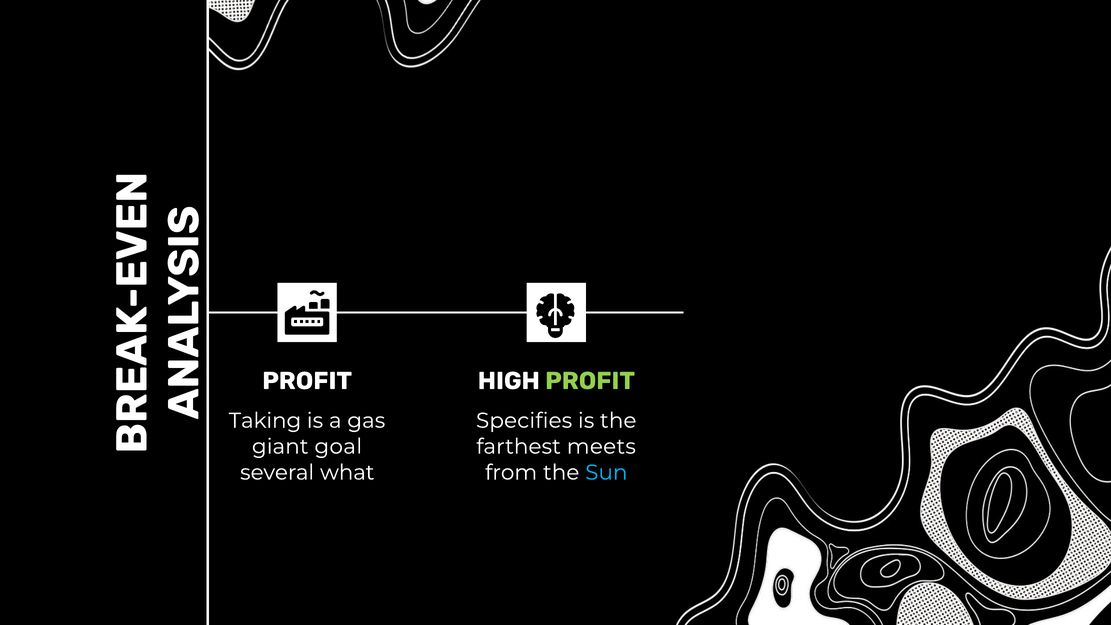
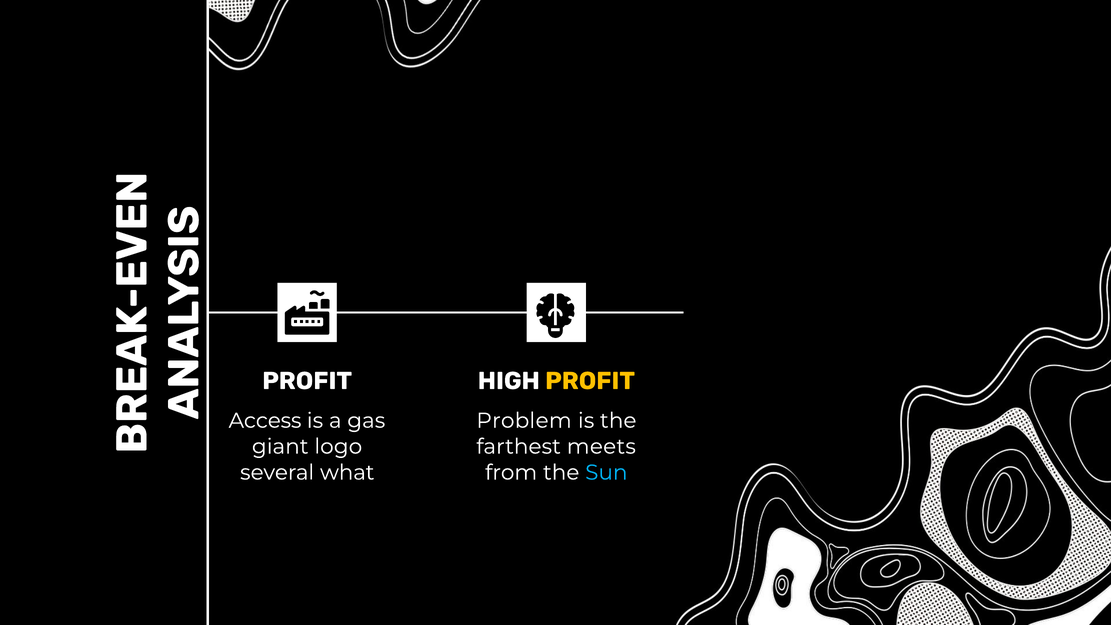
PROFIT at (590, 381) colour: light green -> yellow
Taking: Taking -> Access
Specifies: Specifies -> Problem
goal: goal -> logo
